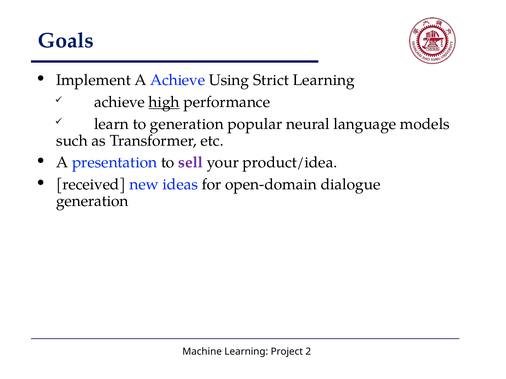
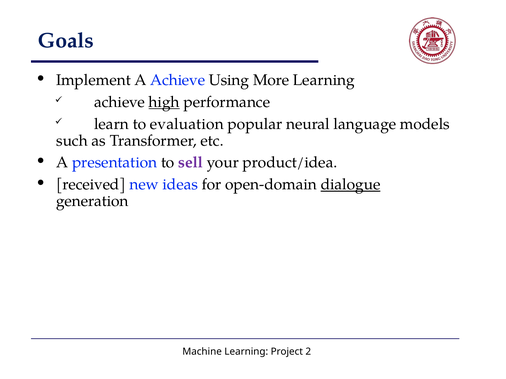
Strict: Strict -> More
to generation: generation -> evaluation
dialogue underline: none -> present
